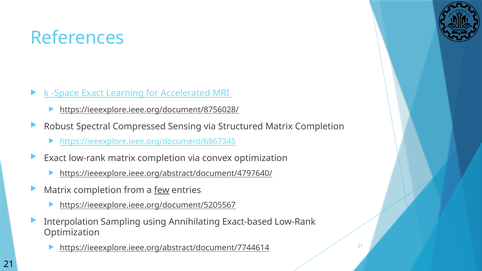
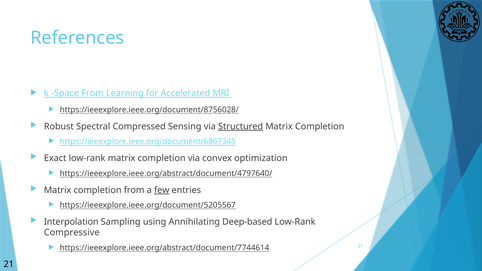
Space Exact: Exact -> From
Structured underline: none -> present
Exact-based: Exact-based -> Deep-based
Optimization at (72, 233): Optimization -> Compressive
